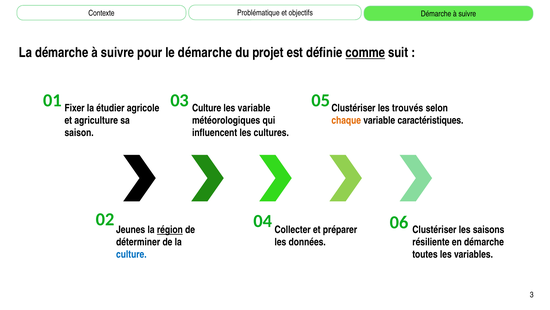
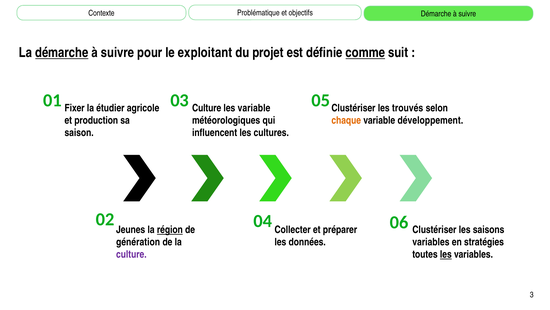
démarche at (62, 53) underline: none -> present
le démarche: démarche -> exploitant
agriculture: agriculture -> production
caractéristiques: caractéristiques -> développement
déterminer: déterminer -> génération
résiliente at (431, 242): résiliente -> variables
en démarche: démarche -> stratégies
culture at (131, 254) colour: blue -> purple
les at (446, 254) underline: none -> present
